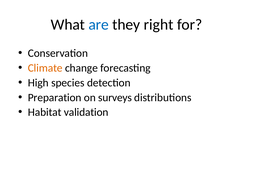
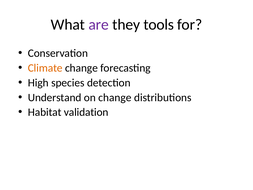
are colour: blue -> purple
right: right -> tools
Preparation: Preparation -> Understand
on surveys: surveys -> change
